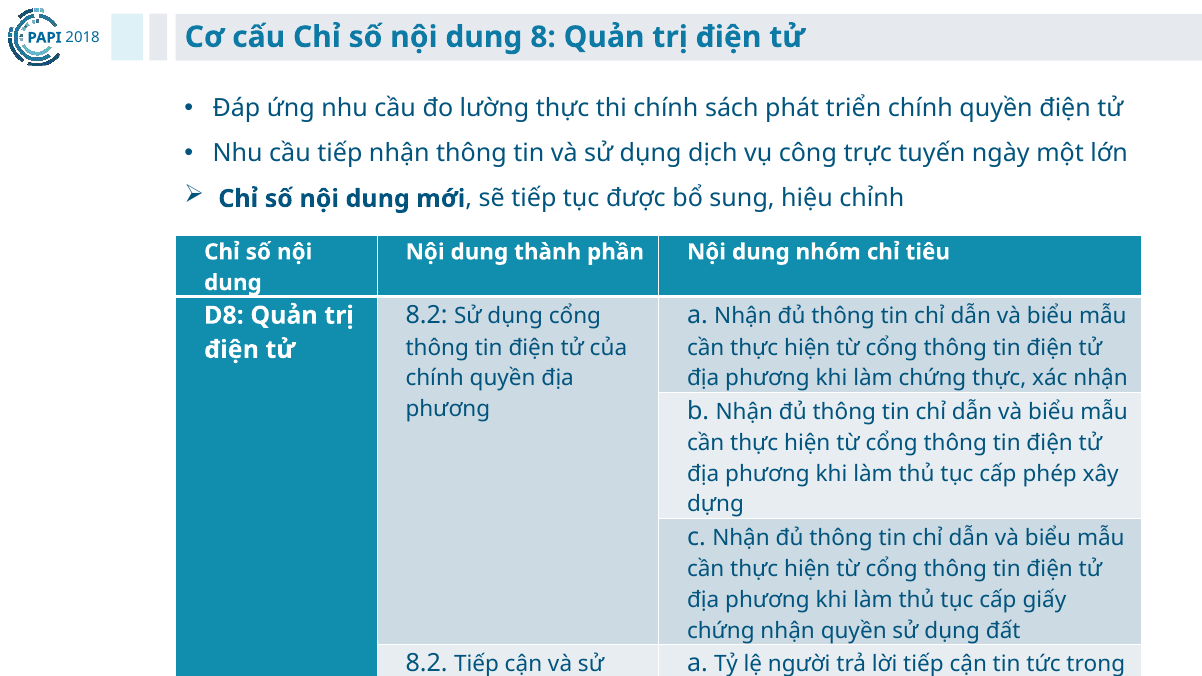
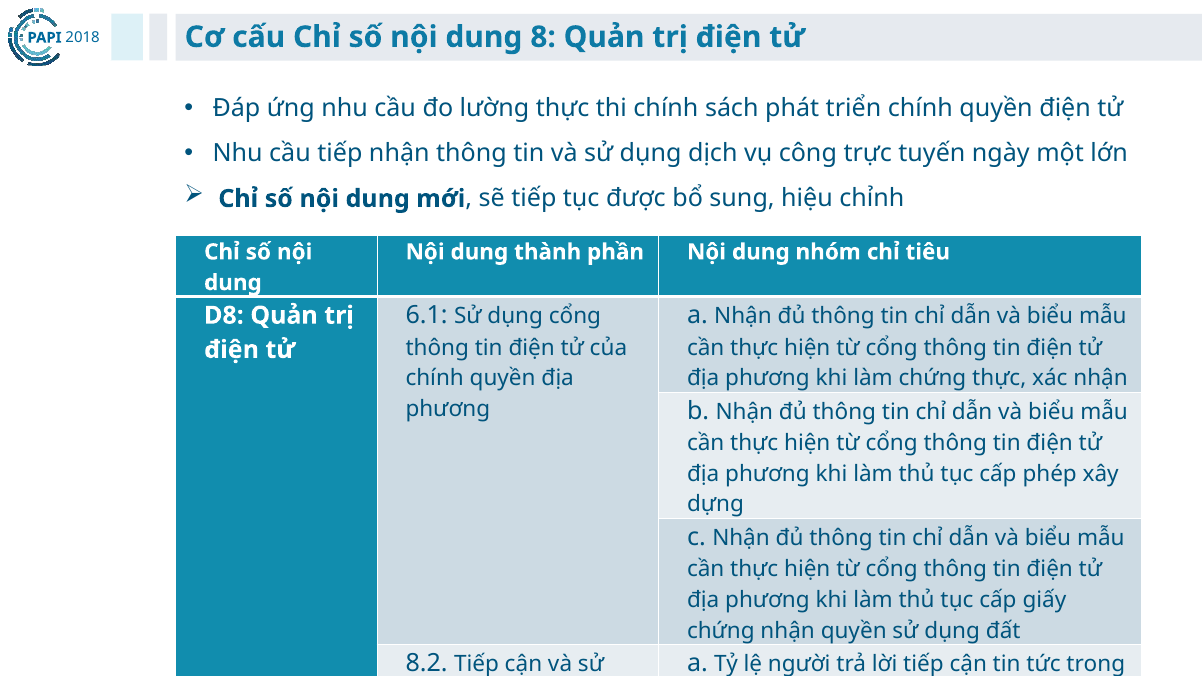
8.2 at (427, 315): 8.2 -> 6.1
